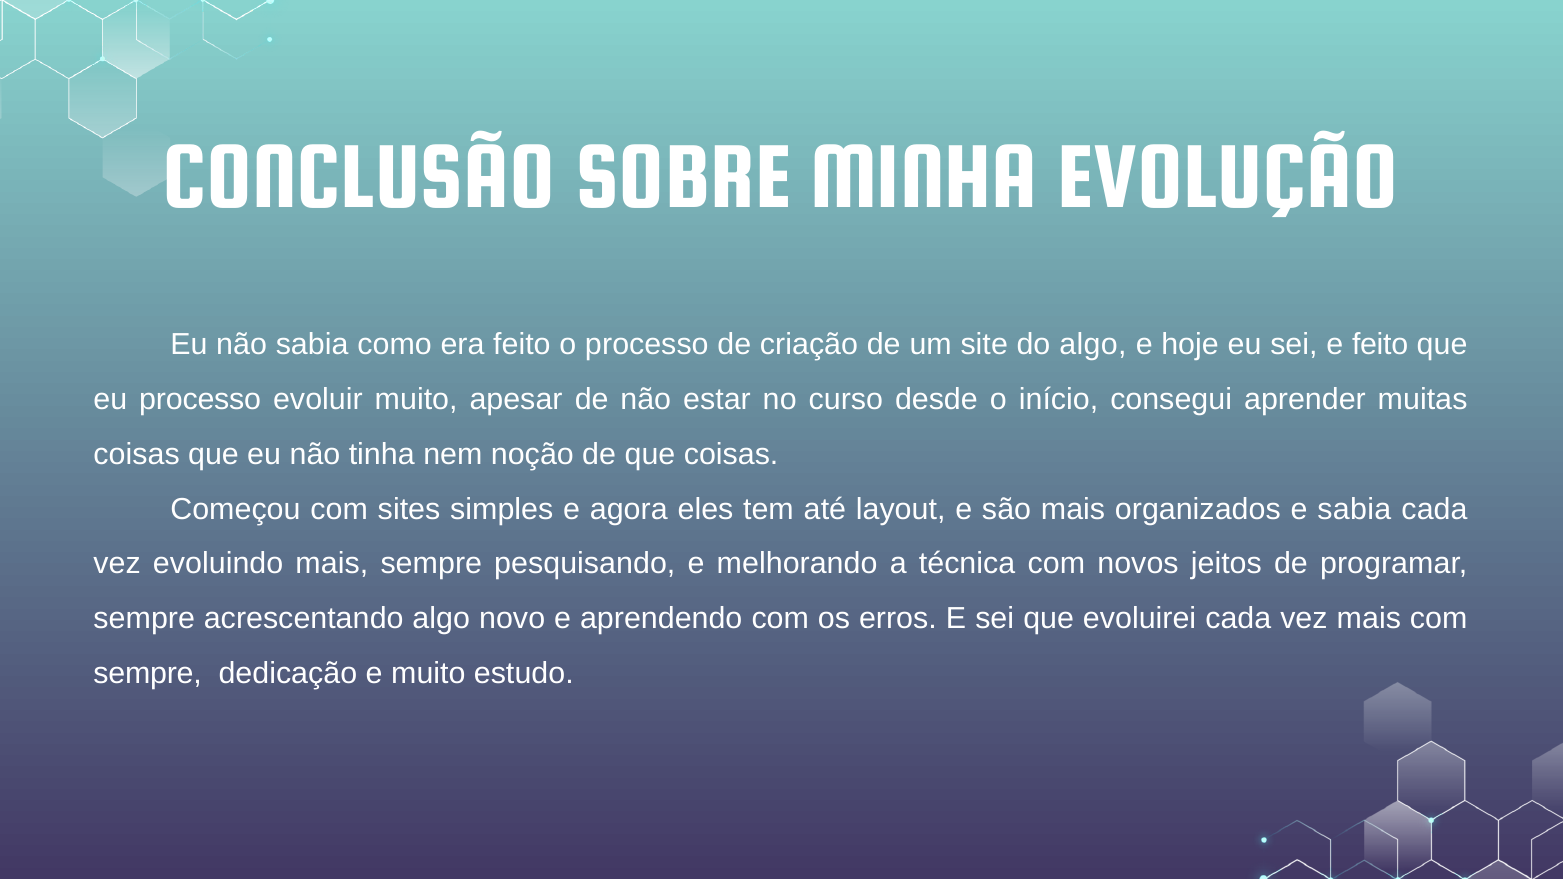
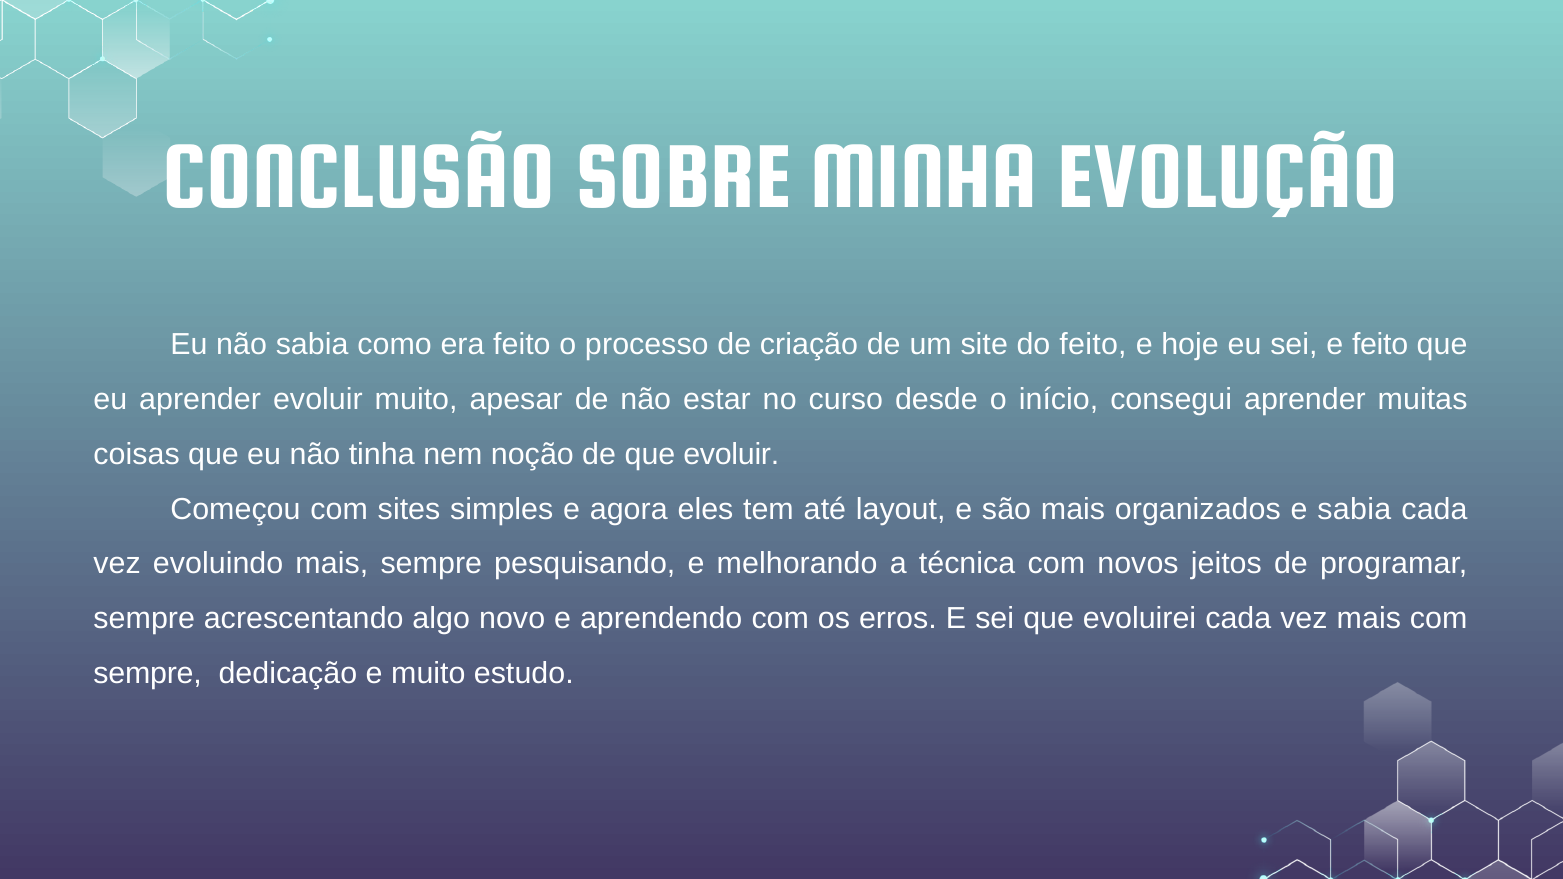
do algo: algo -> feito
eu processo: processo -> aprender
que coisas: coisas -> evoluir
